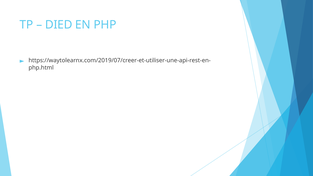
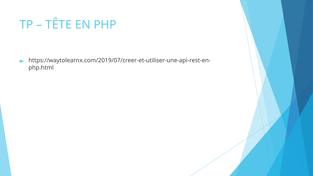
DIED: DIED -> TÊTE
